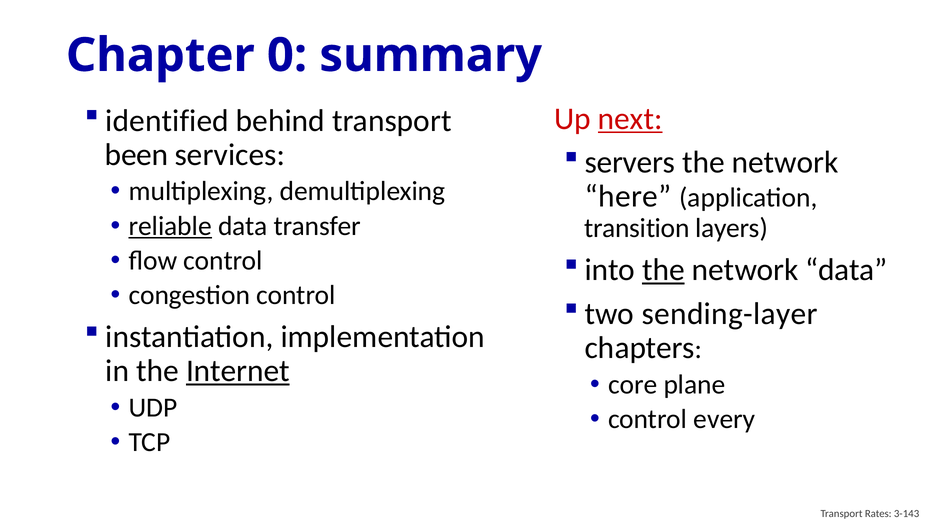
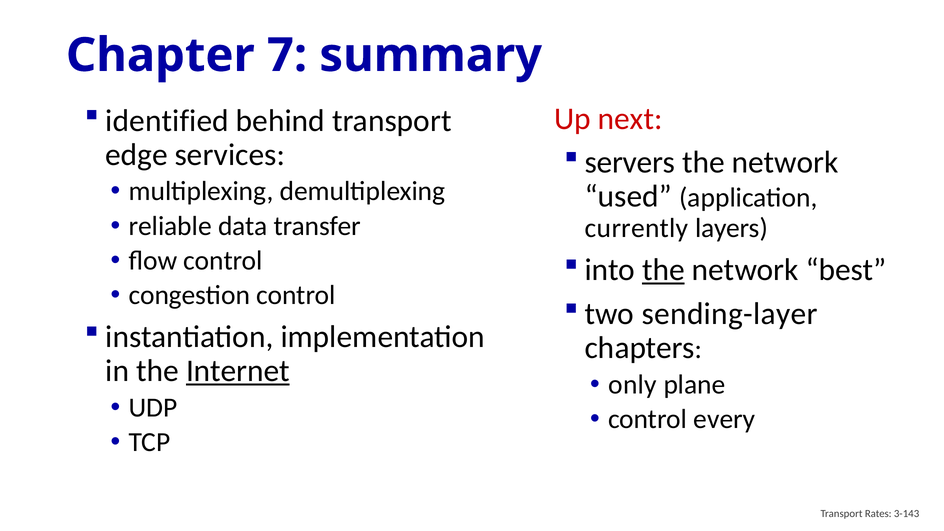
0: 0 -> 7
next underline: present -> none
been: been -> edge
here: here -> used
reliable underline: present -> none
transition: transition -> currently
network data: data -> best
core: core -> only
